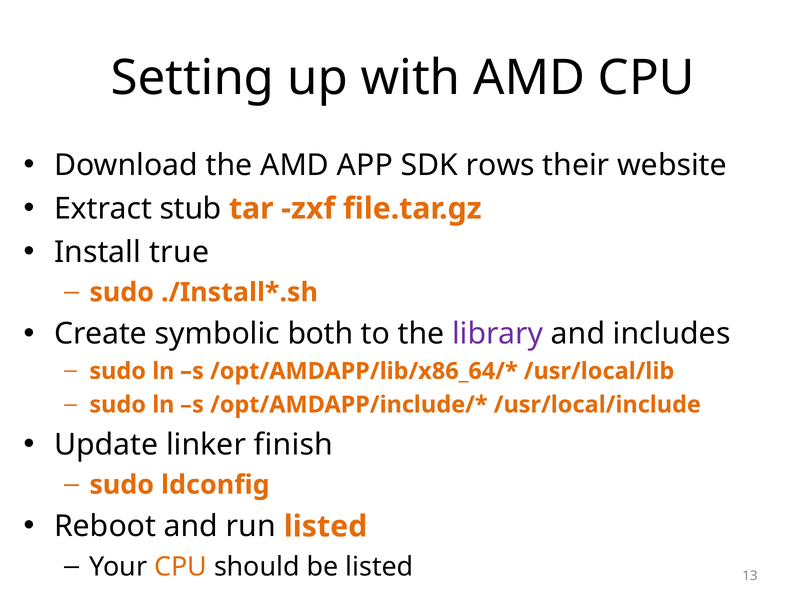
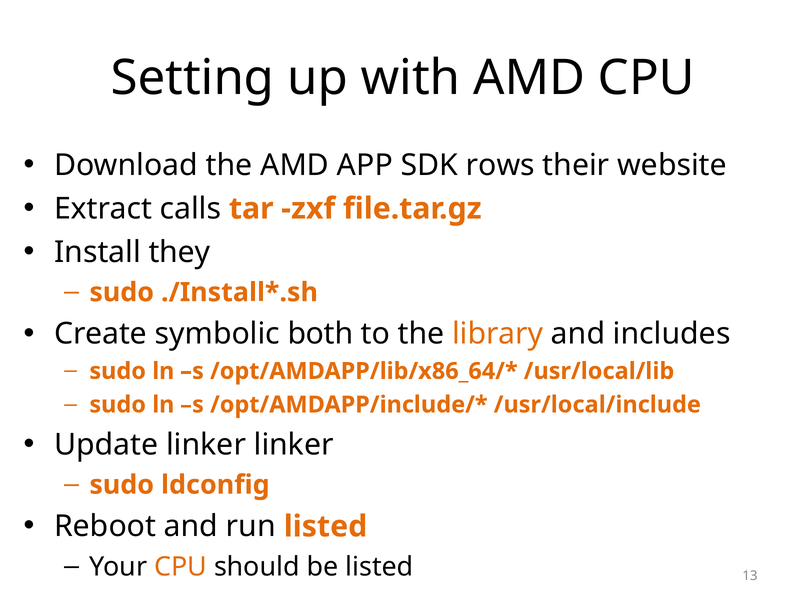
stub: stub -> calls
true: true -> they
library colour: purple -> orange
linker finish: finish -> linker
